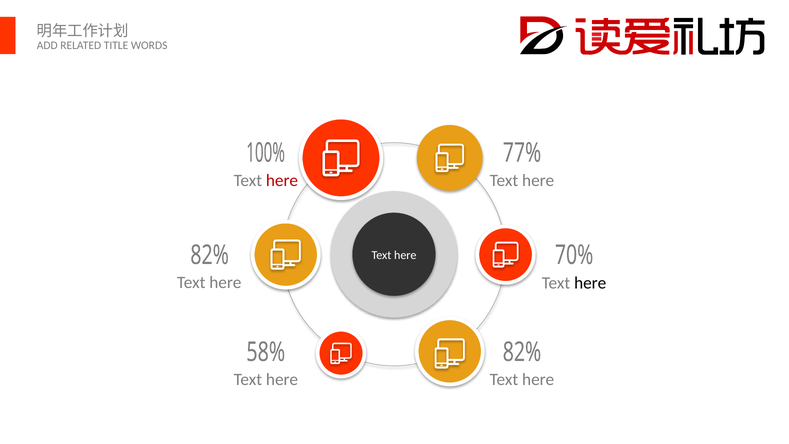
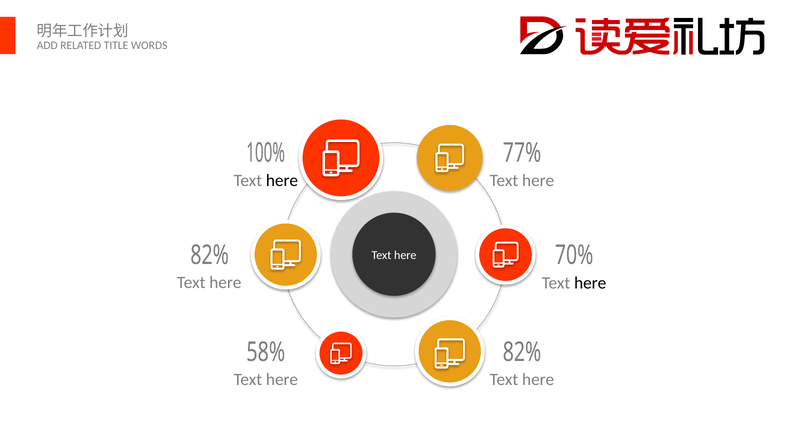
here at (282, 180) colour: red -> black
